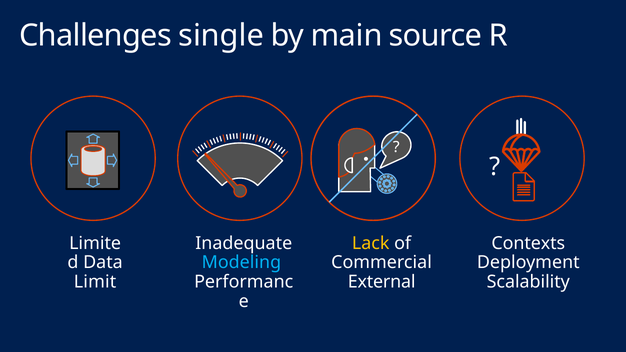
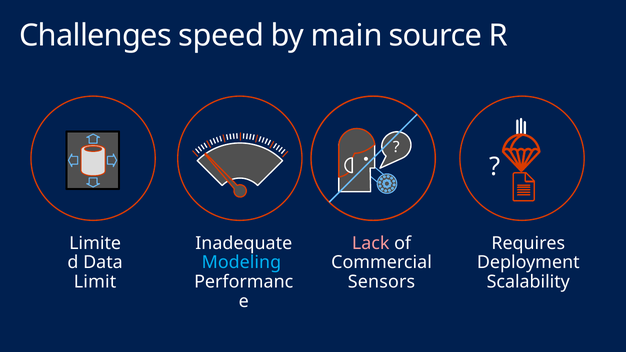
single: single -> speed
Lack colour: yellow -> pink
Contexts: Contexts -> Requires
External: External -> Sensors
